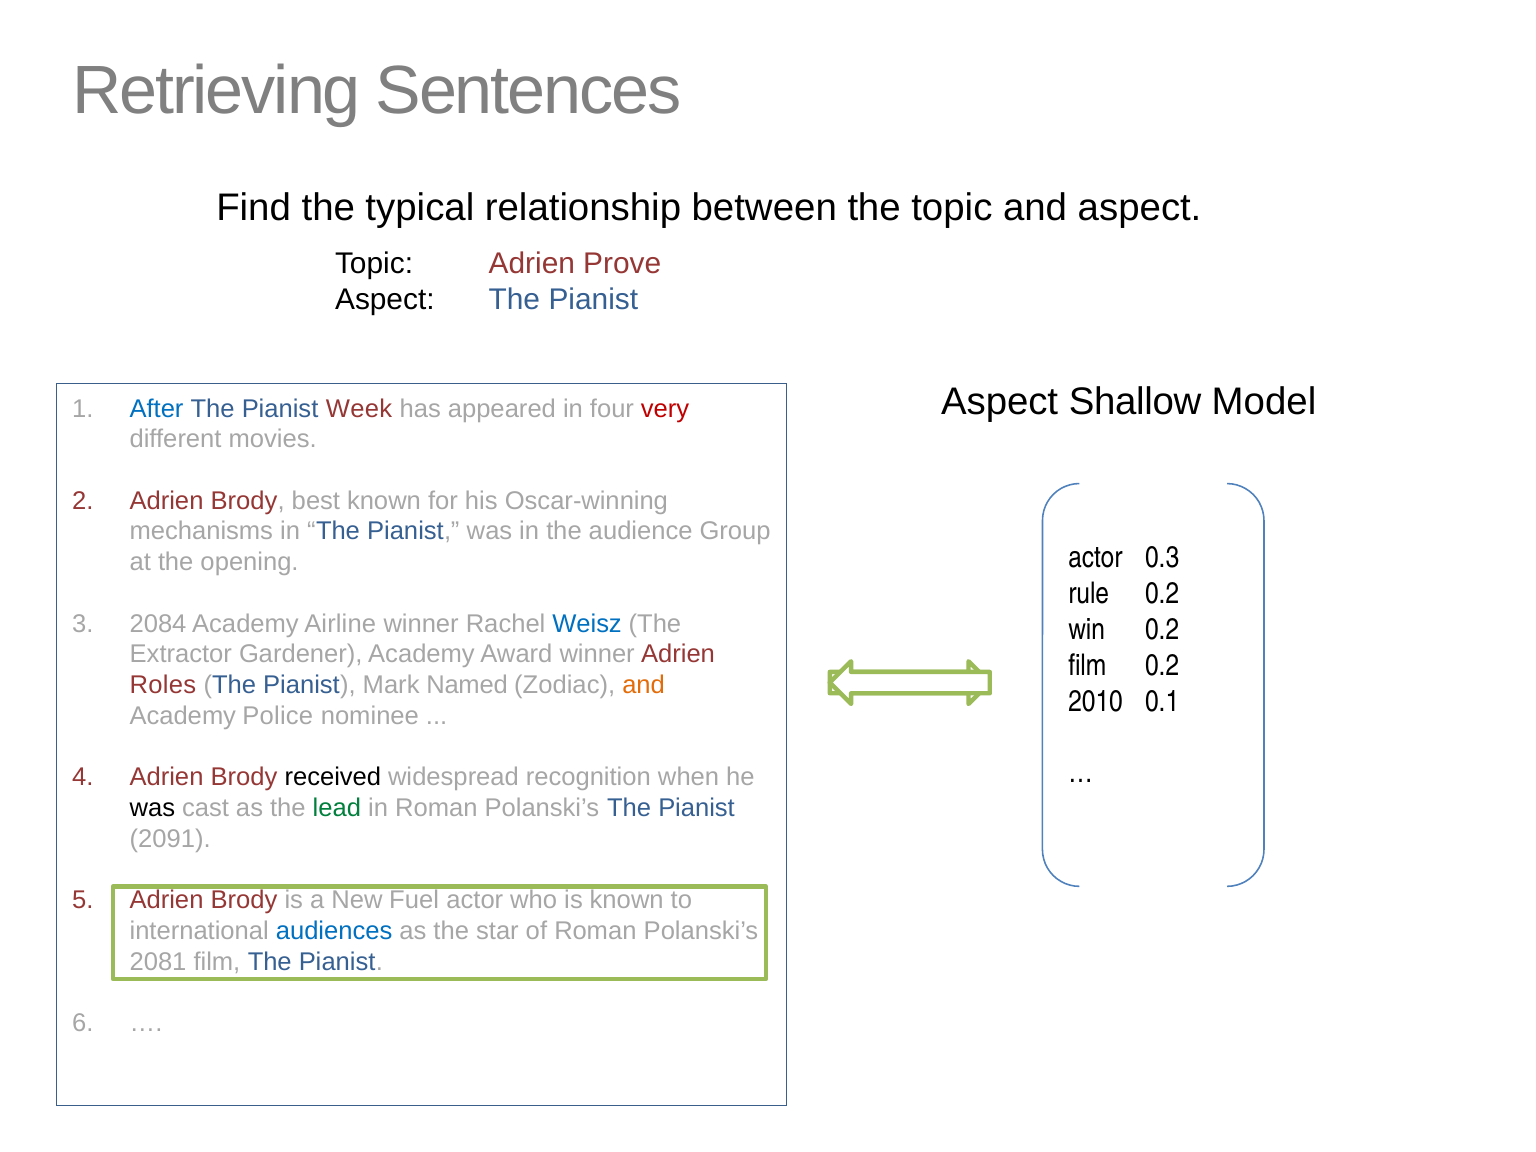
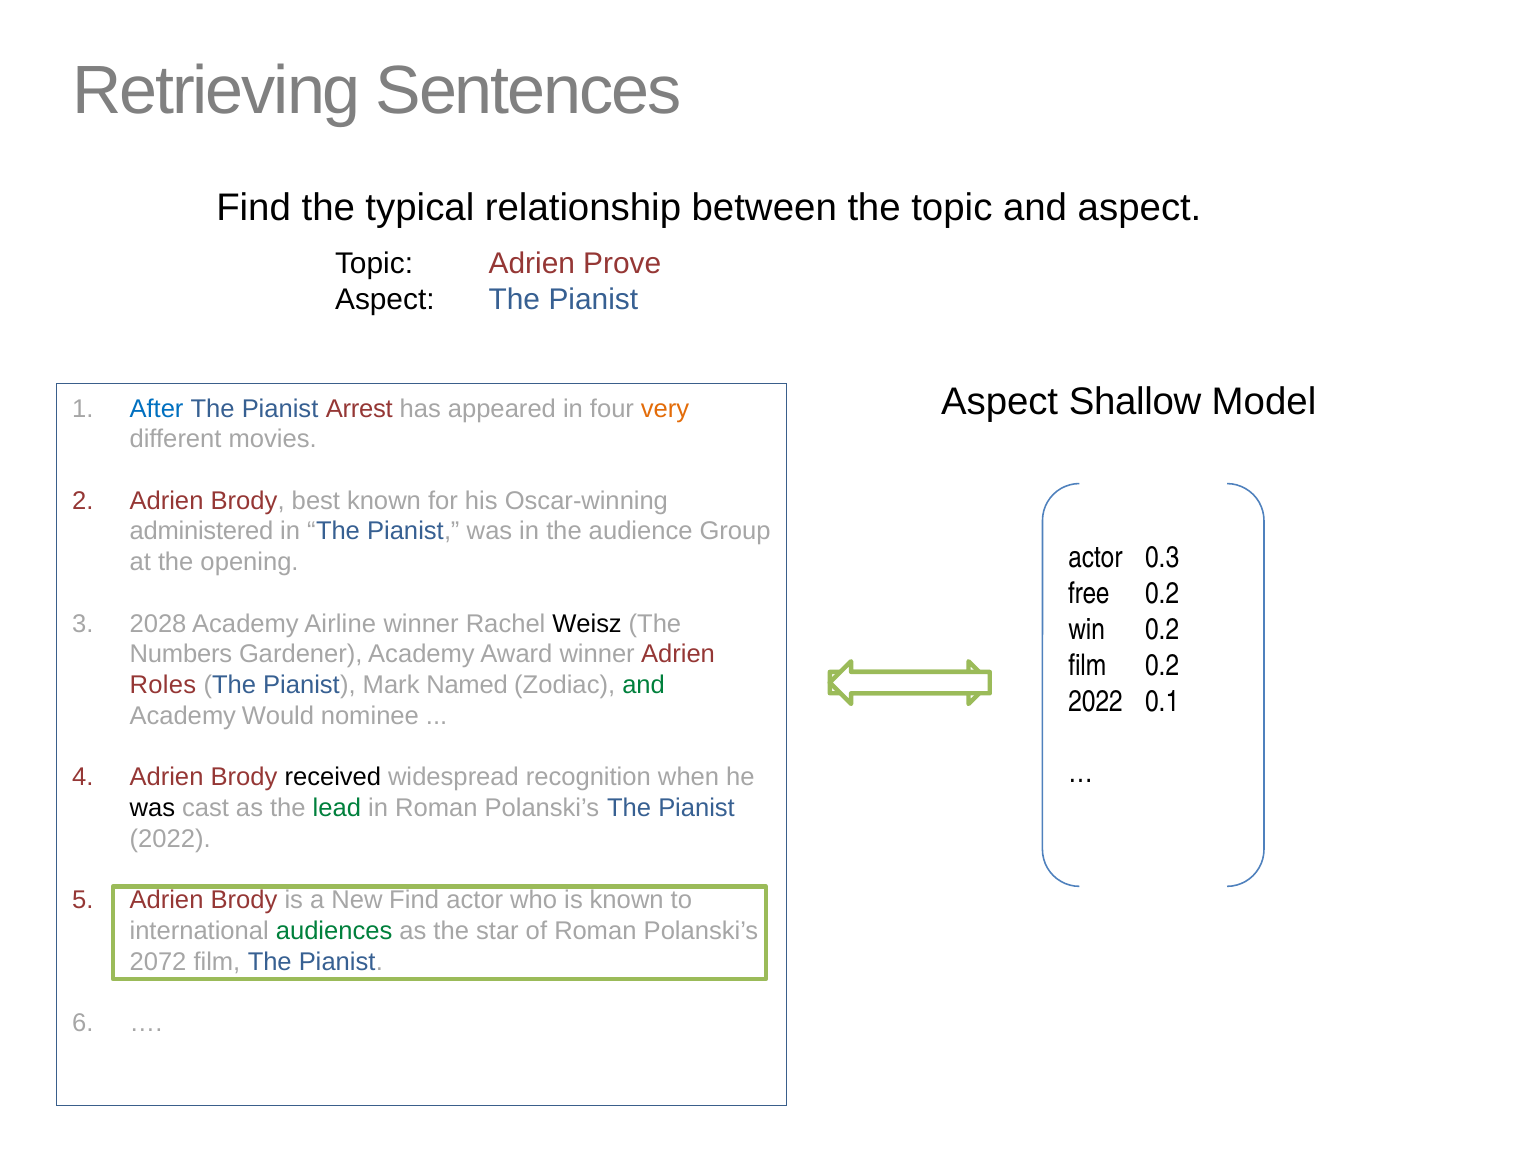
Week: Week -> Arrest
very colour: red -> orange
mechanisms: mechanisms -> administered
rule: rule -> free
2084: 2084 -> 2028
Weisz colour: blue -> black
Extractor: Extractor -> Numbers
and at (644, 685) colour: orange -> green
2010 at (1096, 701): 2010 -> 2022
Police: Police -> Would
2091 at (170, 839): 2091 -> 2022
New Fuel: Fuel -> Find
audiences colour: blue -> green
2081: 2081 -> 2072
